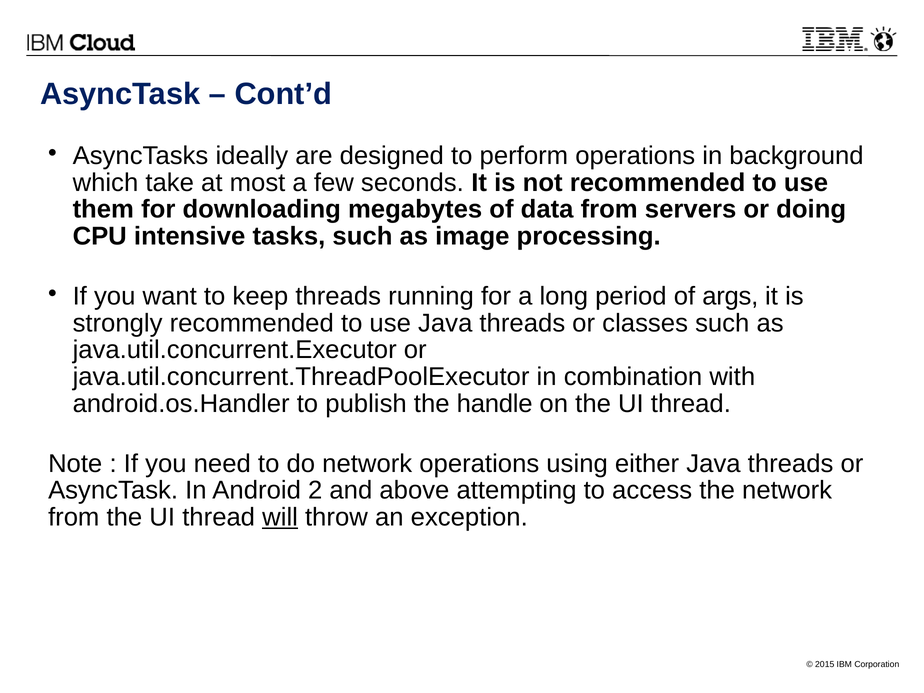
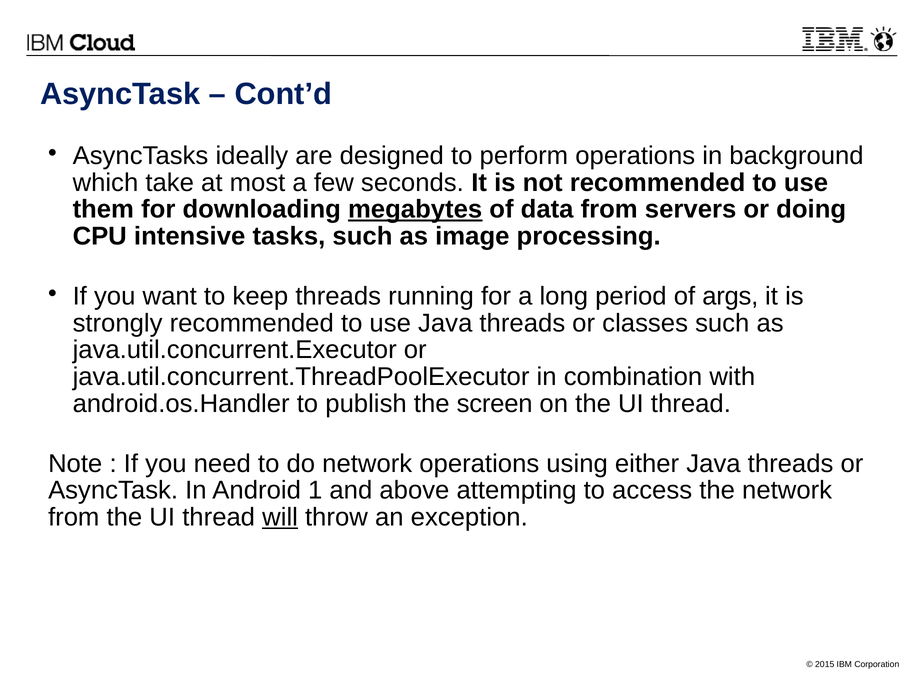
megabytes underline: none -> present
handle: handle -> screen
2: 2 -> 1
